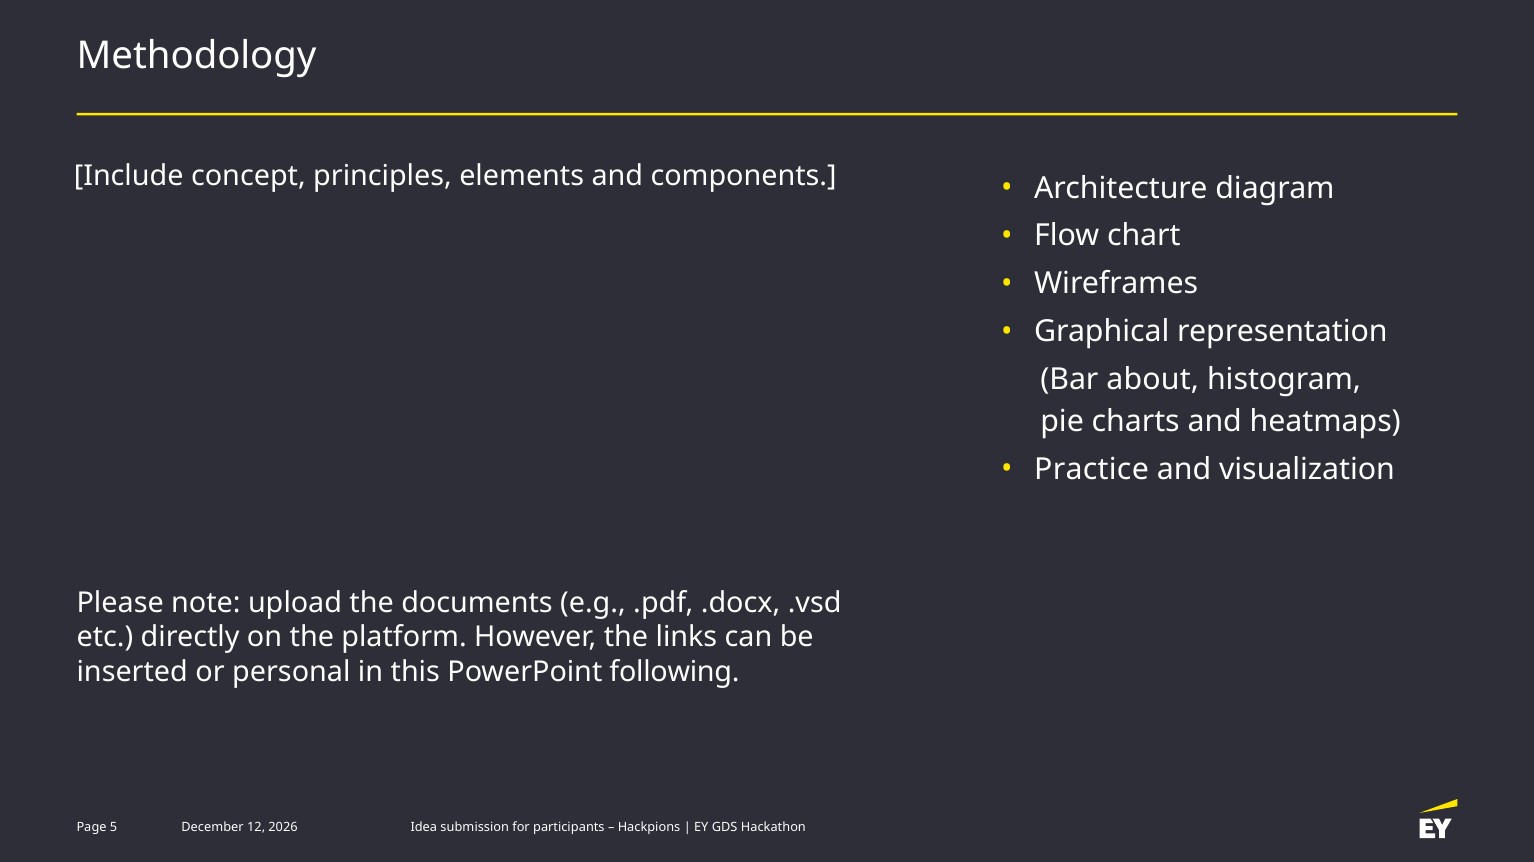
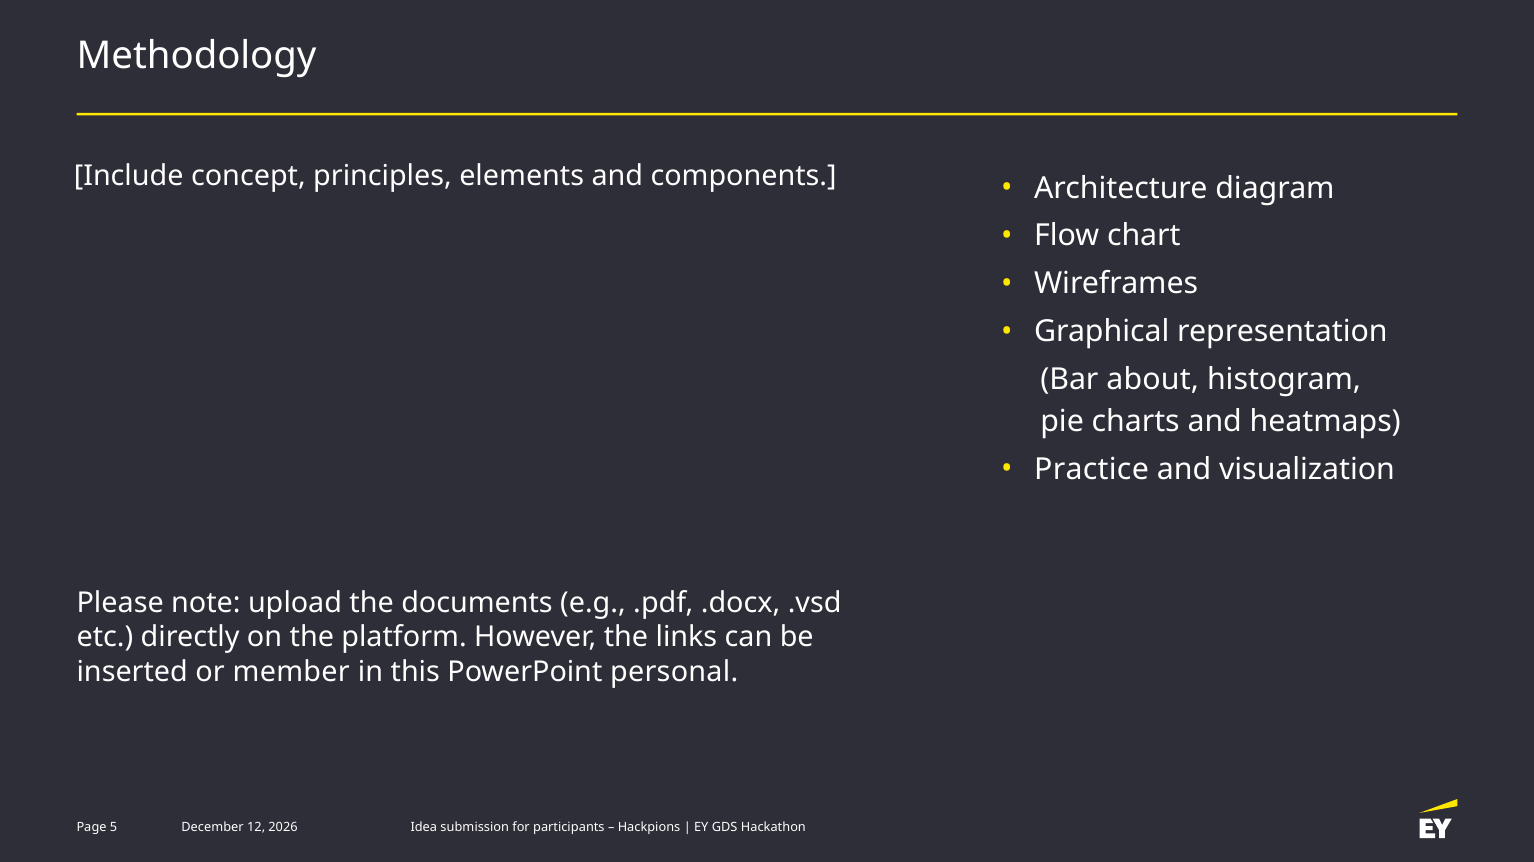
personal: personal -> member
following: following -> personal
